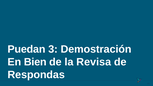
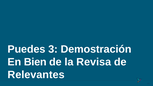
Puedan: Puedan -> Puedes
Respondas: Respondas -> Relevantes
